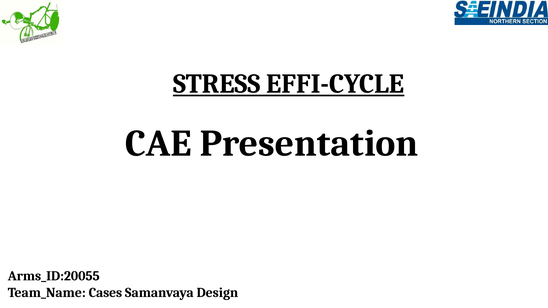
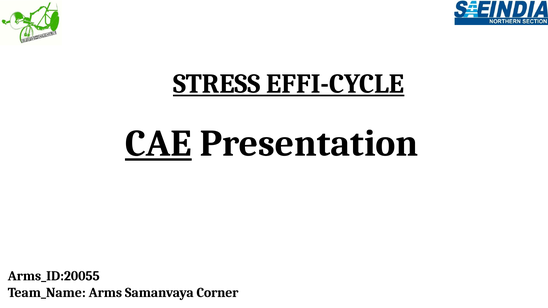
CAE underline: none -> present
Cases: Cases -> Arms
Design: Design -> Corner
